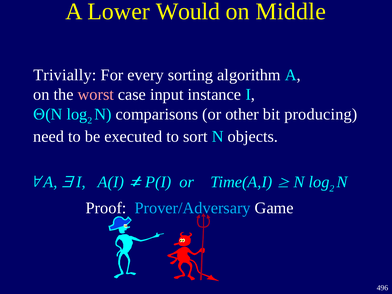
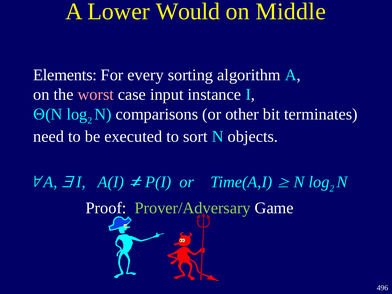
Trivially: Trivially -> Elements
producing: producing -> terminates
Prover/Adversary colour: light blue -> light green
